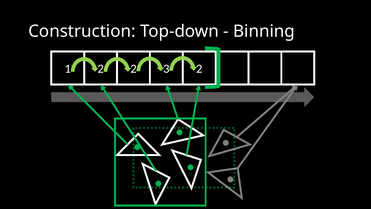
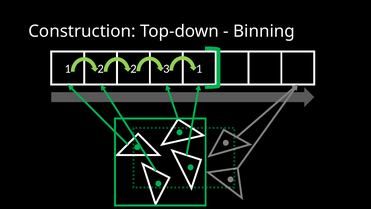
3 2: 2 -> 1
